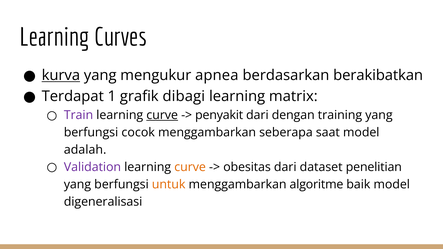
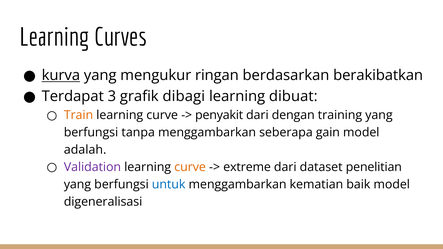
apnea: apnea -> ringan
1: 1 -> 3
matrix: matrix -> dibuat
Train colour: purple -> orange
curve at (162, 115) underline: present -> none
cocok: cocok -> tanpa
saat: saat -> gain
obesitas: obesitas -> extreme
untuk colour: orange -> blue
algoritme: algoritme -> kematian
